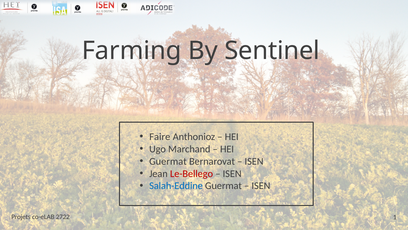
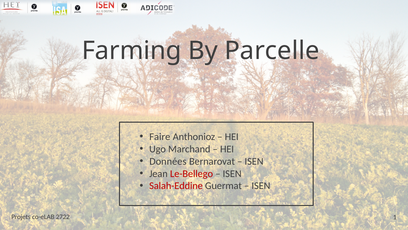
Sentinel: Sentinel -> Parcelle
Guermat at (168, 161): Guermat -> Données
Salah-Eddine colour: blue -> red
